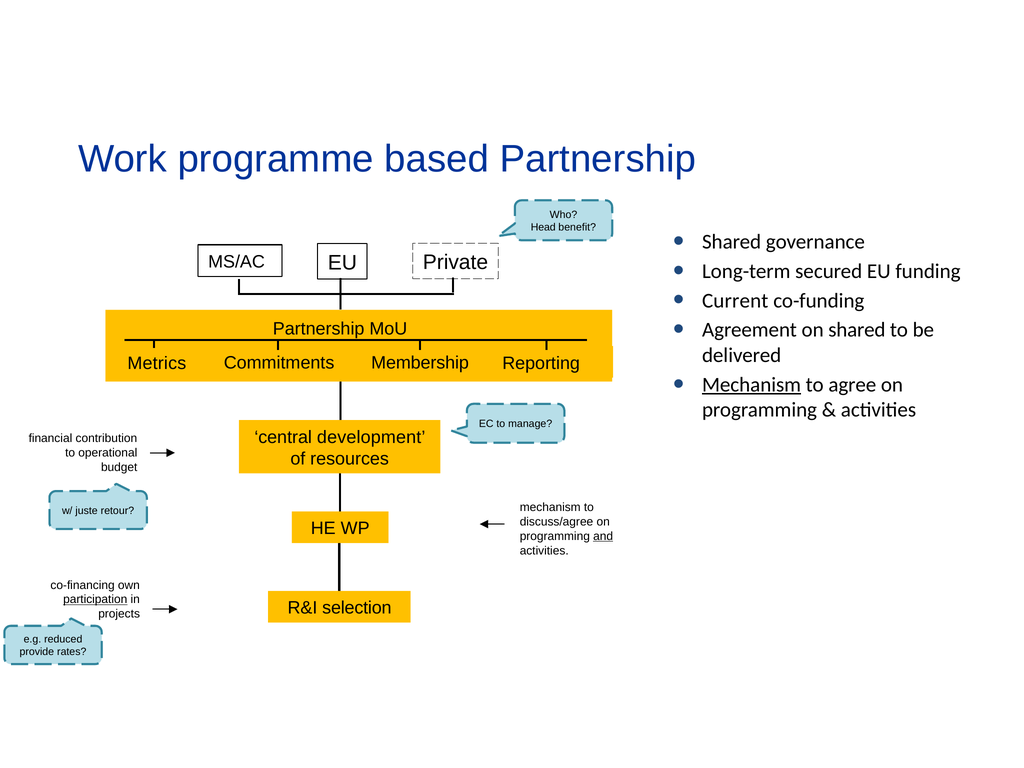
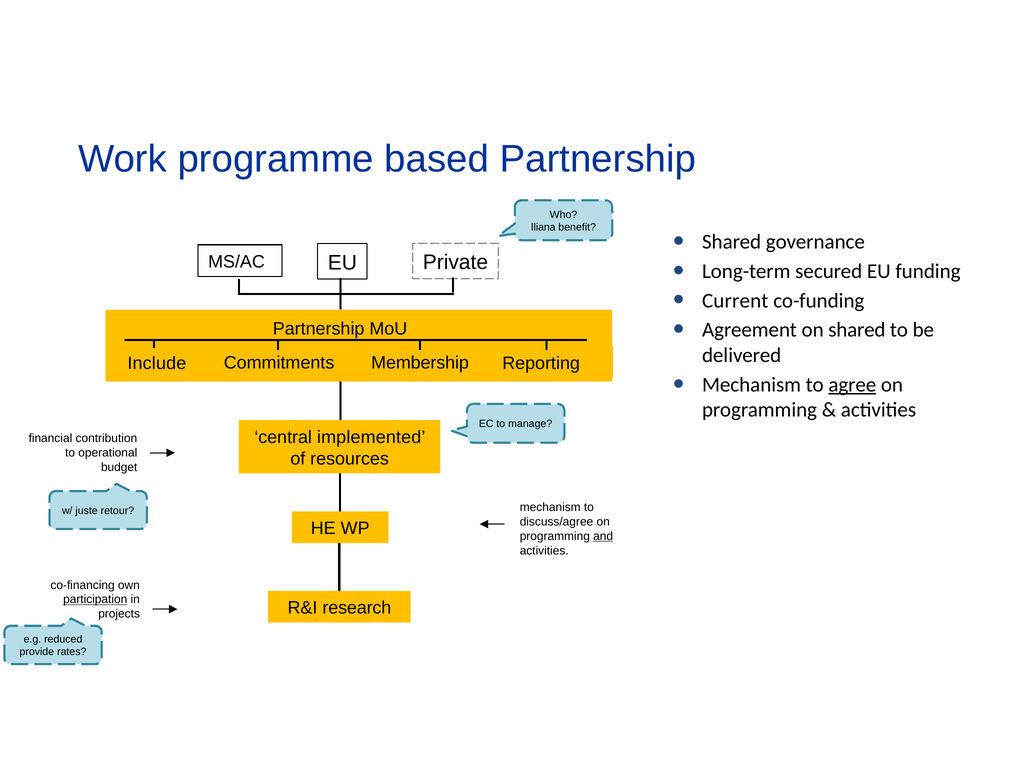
Head: Head -> Iliana
Metrics: Metrics -> Include
Mechanism at (752, 385) underline: present -> none
agree underline: none -> present
development: development -> implemented
selection: selection -> research
